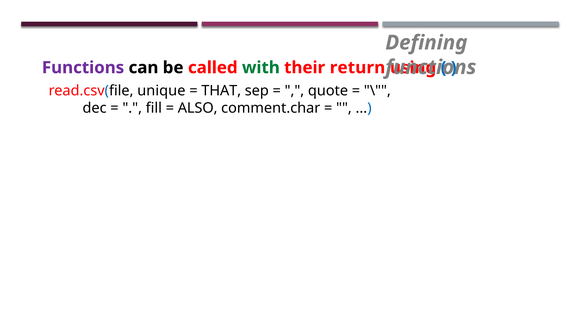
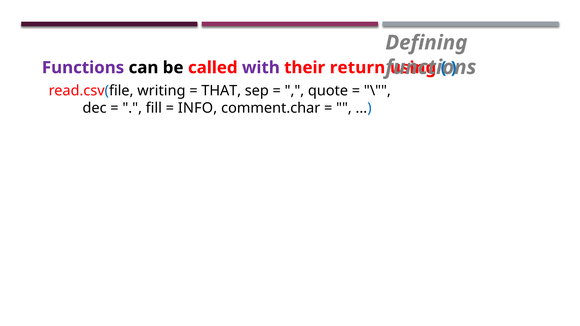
with colour: green -> purple
unique: unique -> writing
ALSO: ALSO -> INFO
